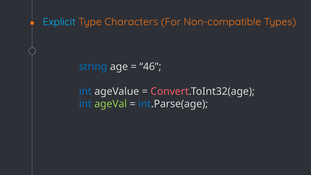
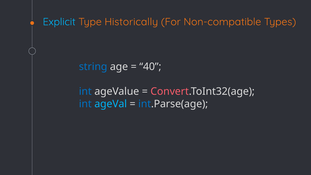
Characters: Characters -> Historically
46: 46 -> 40
ageVal colour: light green -> light blue
